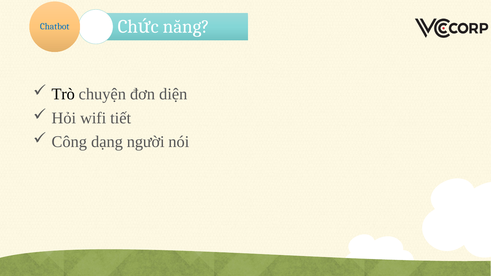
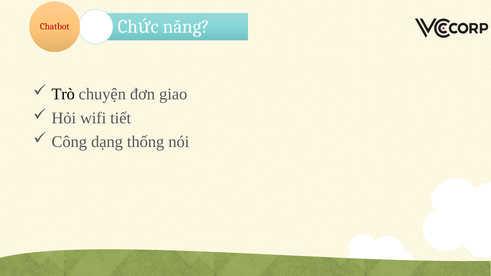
Chatbot colour: blue -> red
diện: diện -> giao
người: người -> thống
